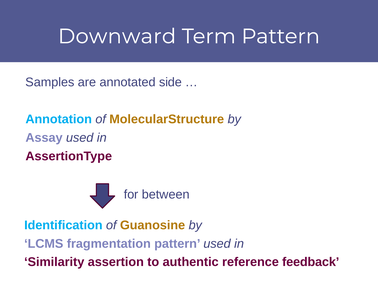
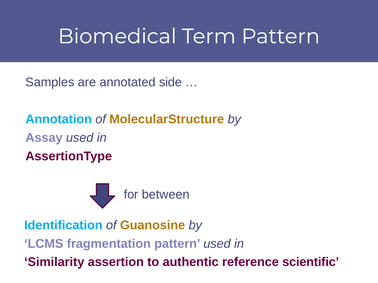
Downward: Downward -> Biomedical
feedback: feedback -> scientific
